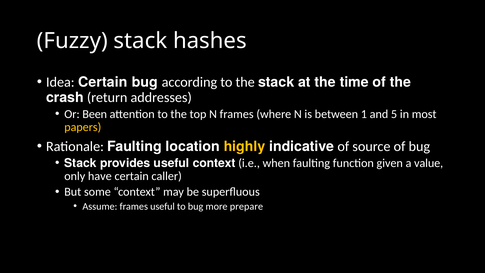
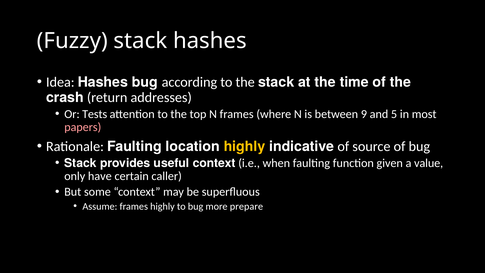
Idea Certain: Certain -> Hashes
Been: Been -> Tests
1: 1 -> 9
papers colour: yellow -> pink
frames useful: useful -> highly
